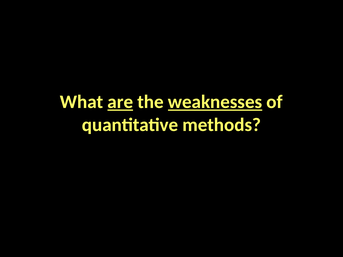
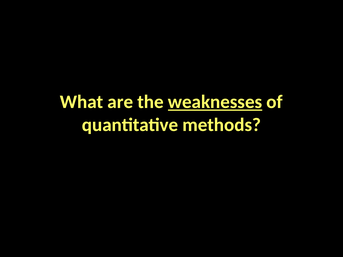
are underline: present -> none
